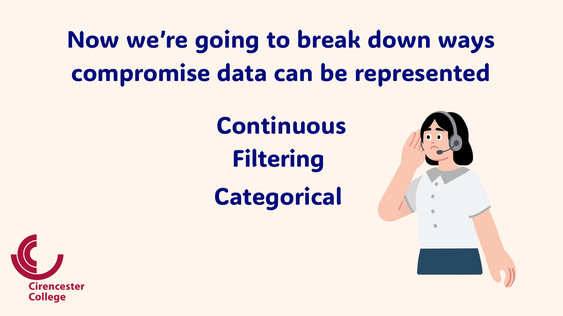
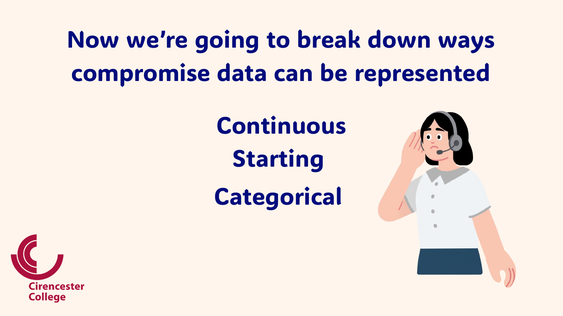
Filtering: Filtering -> Starting
